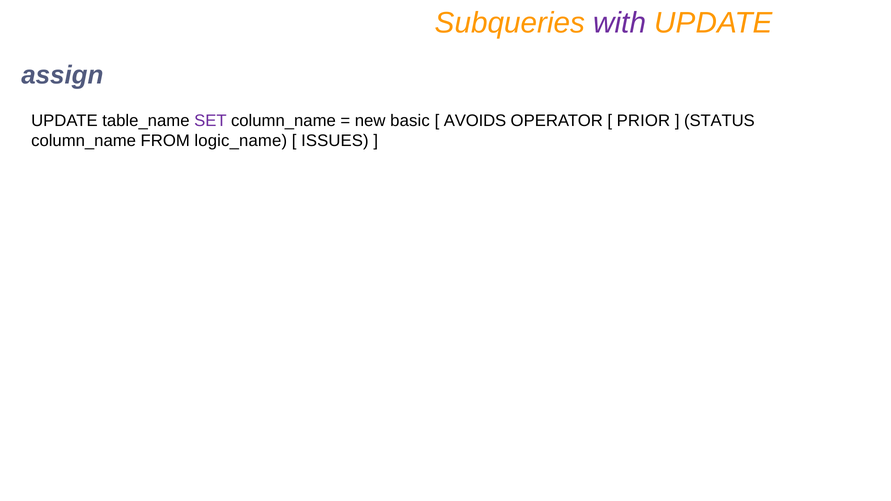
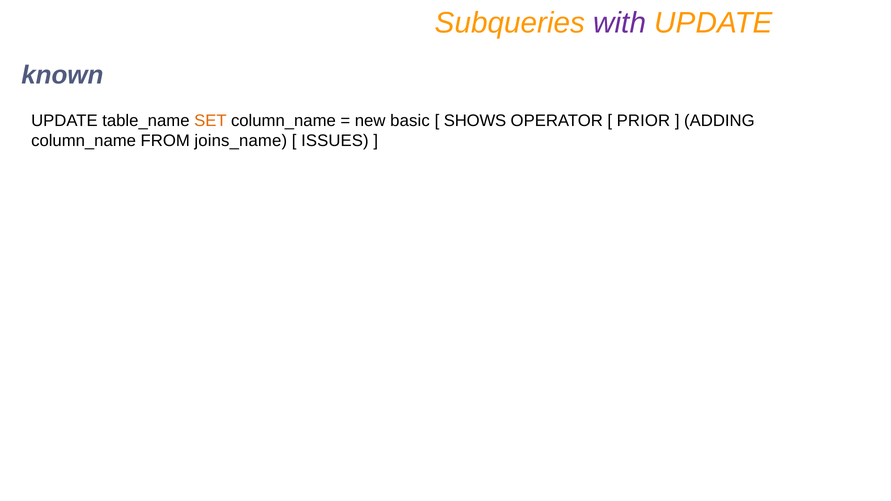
assign: assign -> known
SET colour: purple -> orange
AVOIDS: AVOIDS -> SHOWS
STATUS: STATUS -> ADDING
logic_name: logic_name -> joins_name
